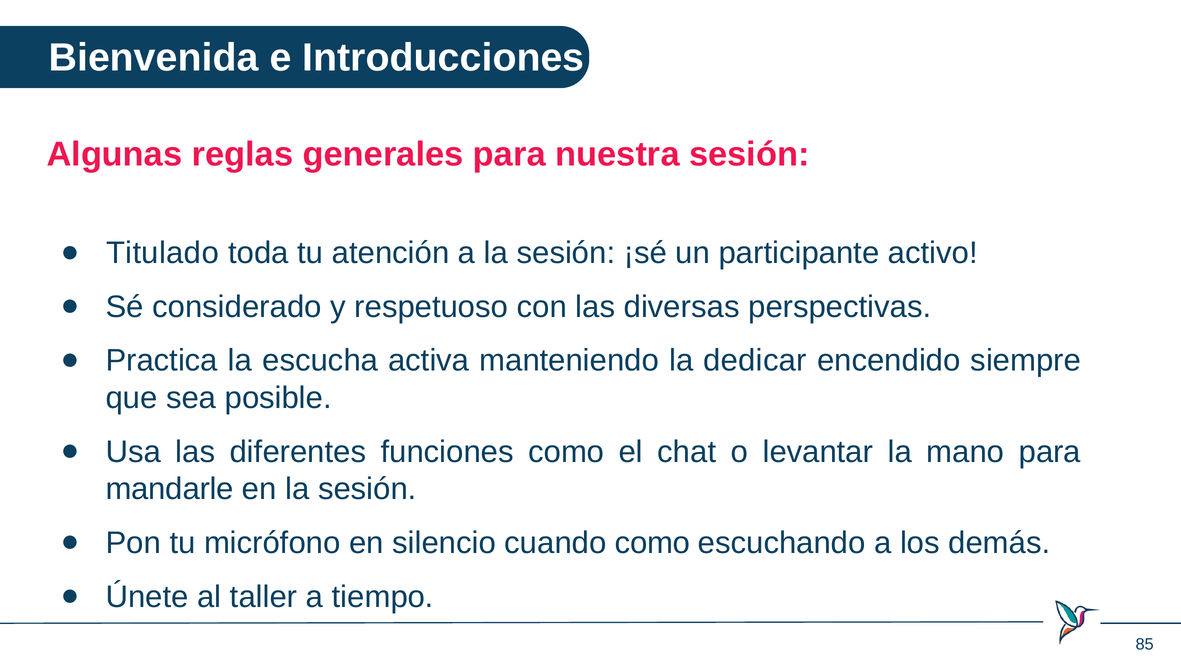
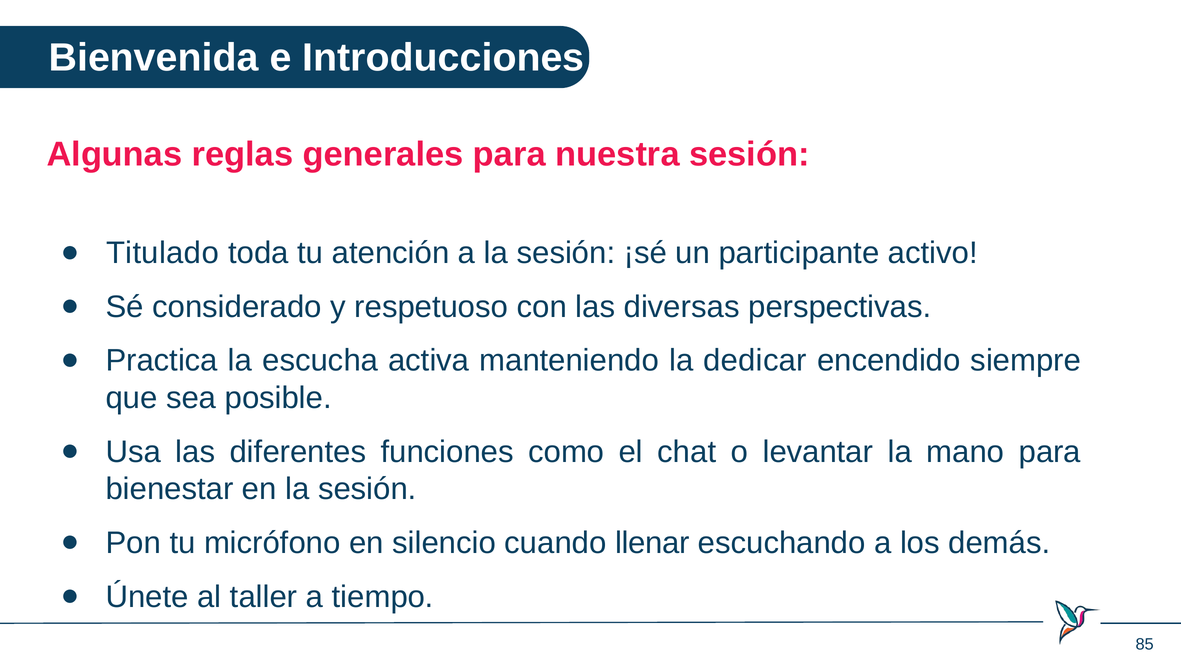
mandarle: mandarle -> bienestar
cuando como: como -> llenar
